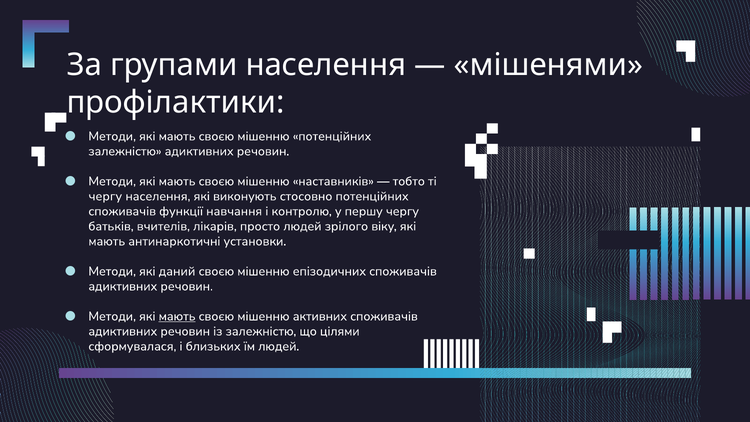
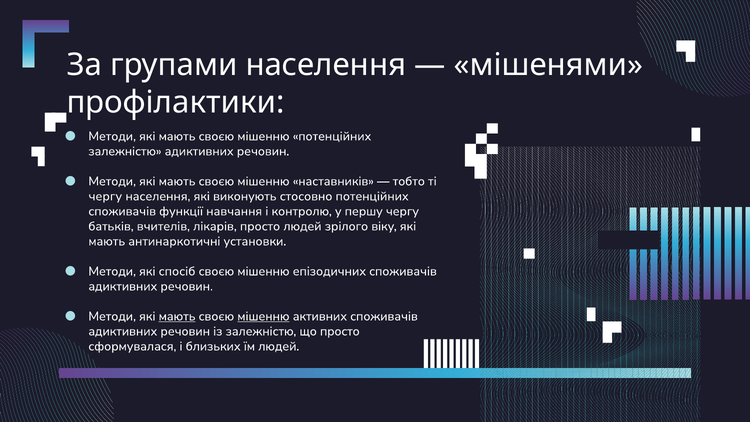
даний: даний -> спосіб
мішенню at (263, 316) underline: none -> present
що цілями: цілями -> просто
